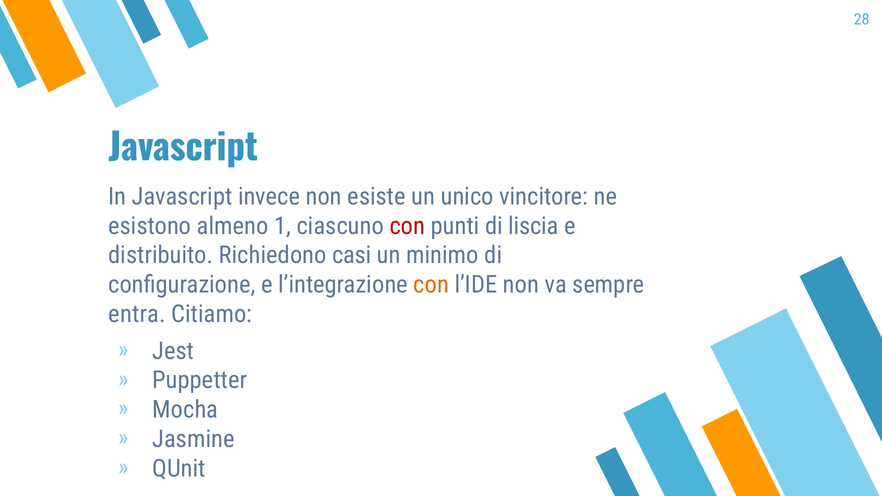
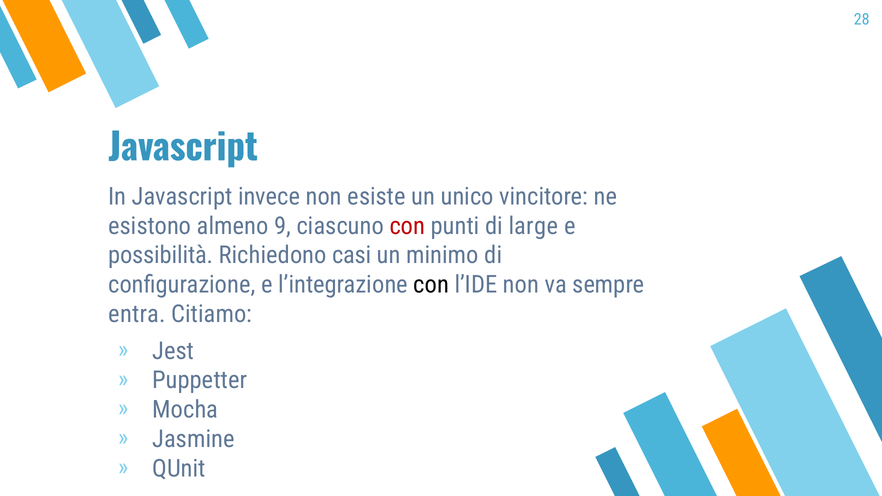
1: 1 -> 9
liscia: liscia -> large
distribuito: distribuito -> possibilità
con at (431, 285) colour: orange -> black
